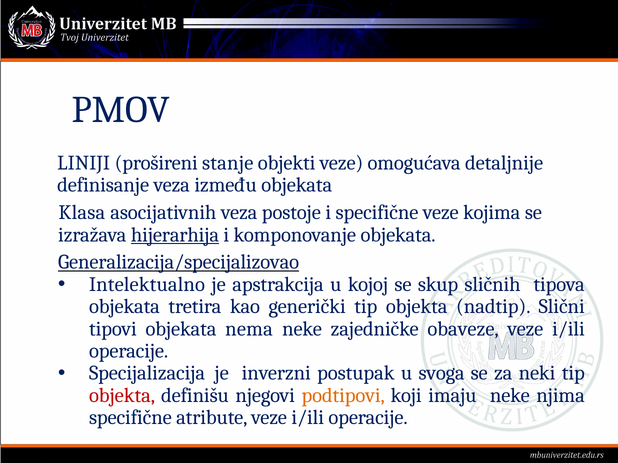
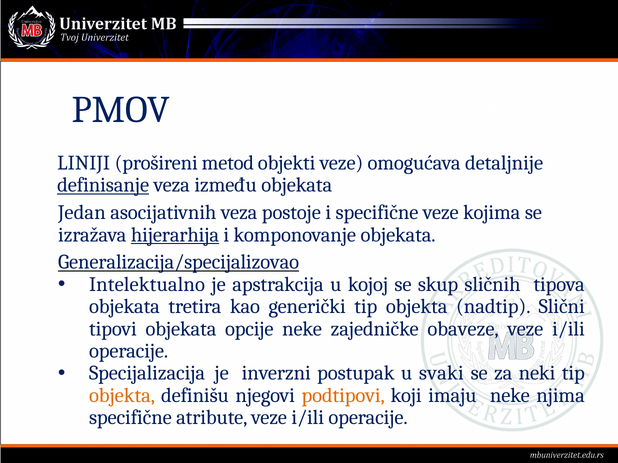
stanje: stanje -> metod
definisanje underline: none -> present
Klasa: Klasa -> Jedan
nema: nema -> opcije
svoga: svoga -> svaki
objekta at (122, 396) colour: red -> orange
